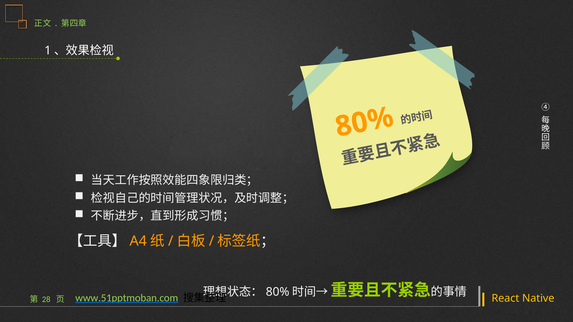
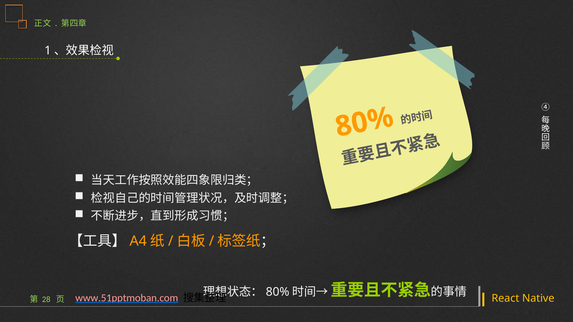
www.51pptmoban.com colour: light green -> pink
